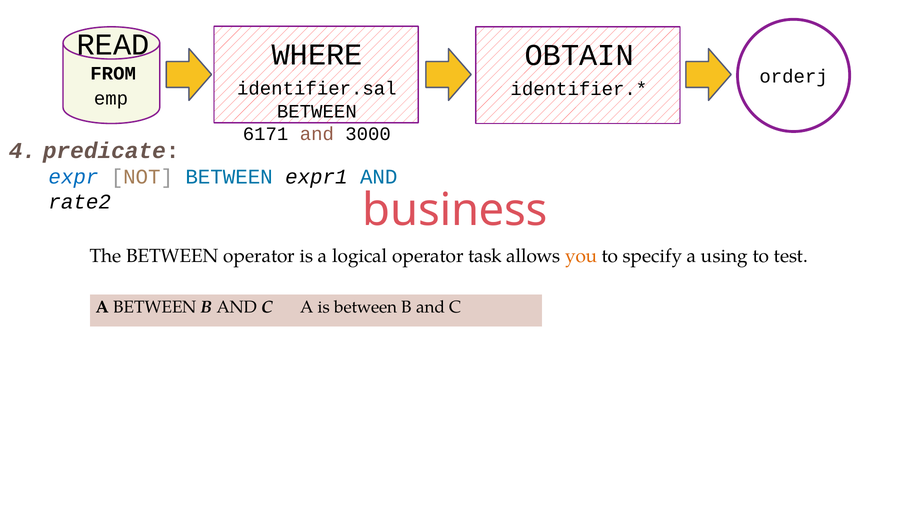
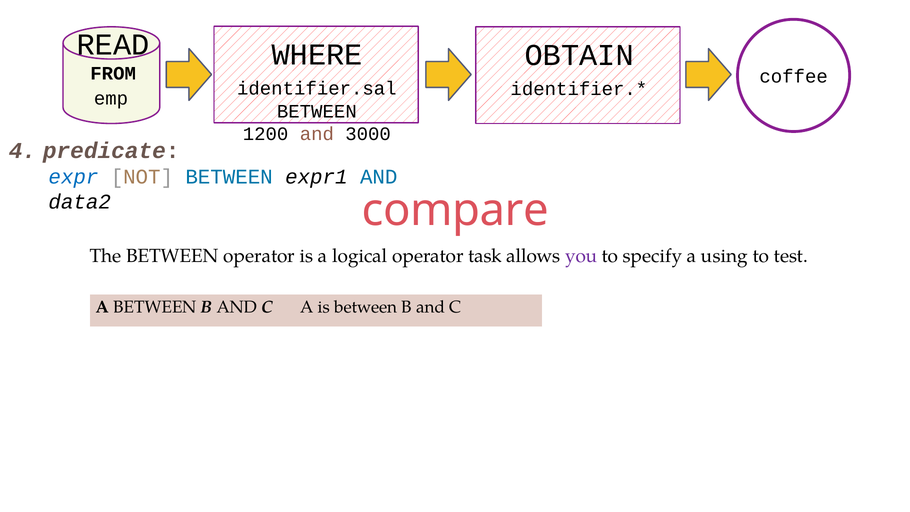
orderj: orderj -> coffee
6171: 6171 -> 1200
rate2: rate2 -> data2
business: business -> compare
you colour: orange -> purple
